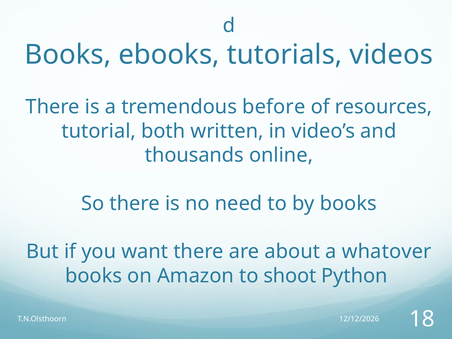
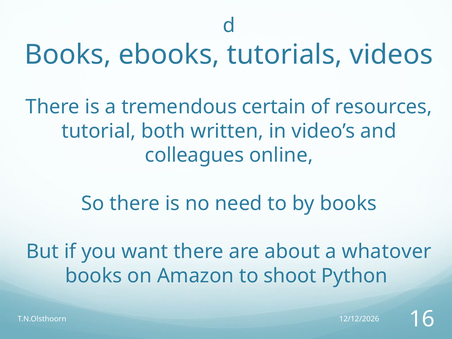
before: before -> certain
thousands: thousands -> colleagues
18: 18 -> 16
